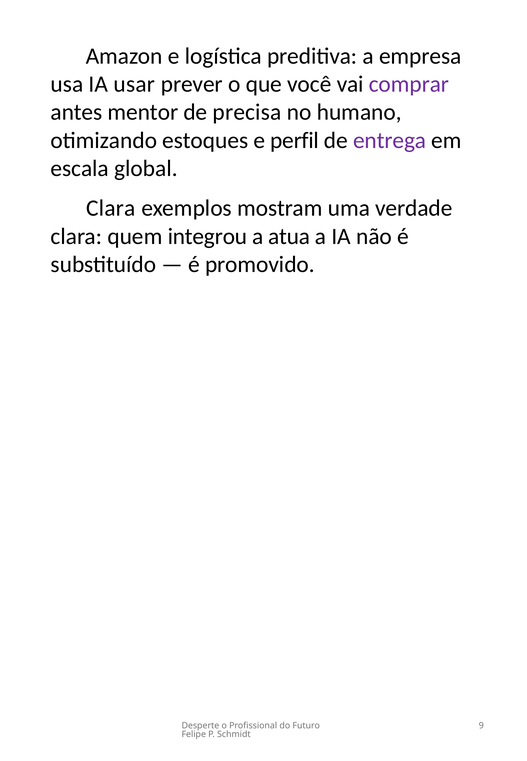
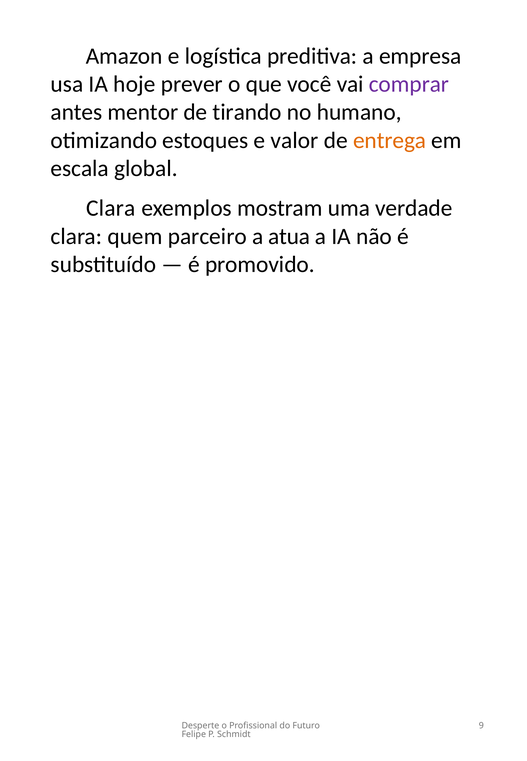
usar: usar -> hoje
precisa: precisa -> tirando
perfil: perfil -> valor
entrega colour: purple -> orange
integrou: integrou -> parceiro
